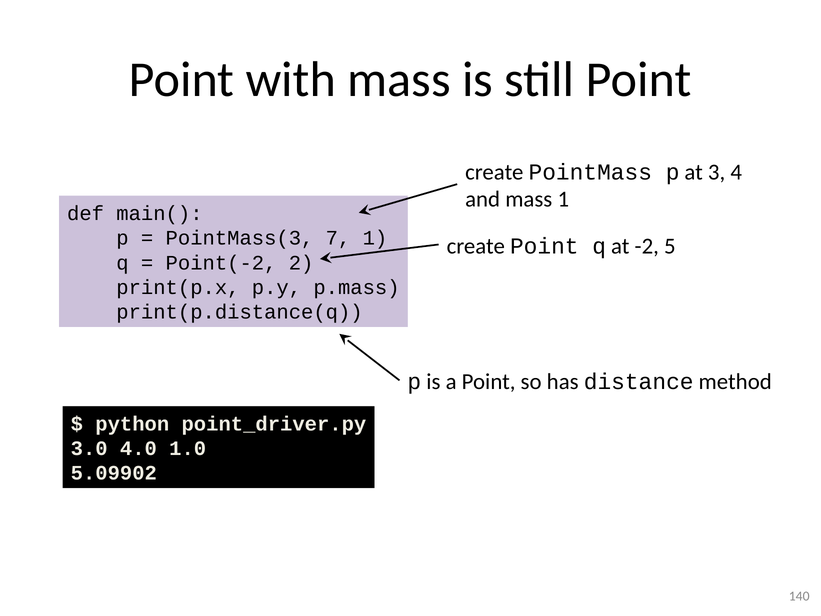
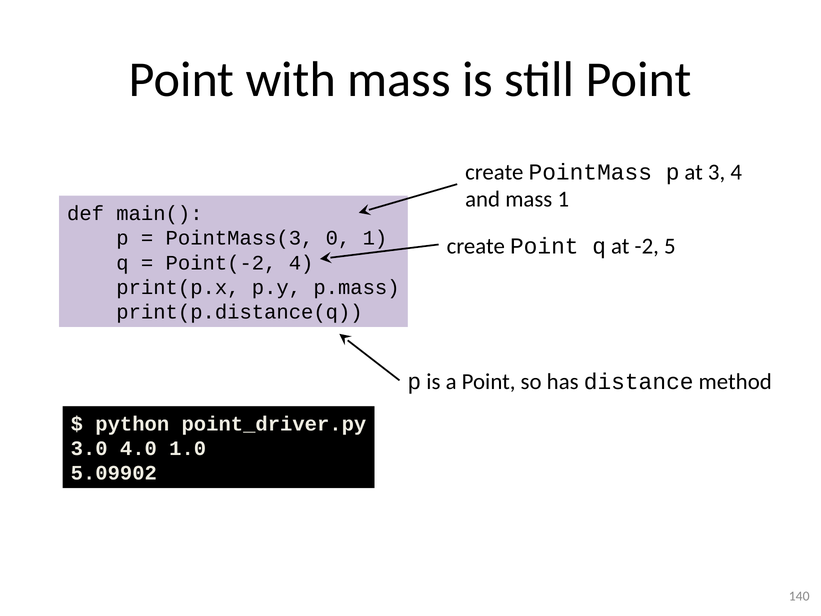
7: 7 -> 0
Point(-2 2: 2 -> 4
